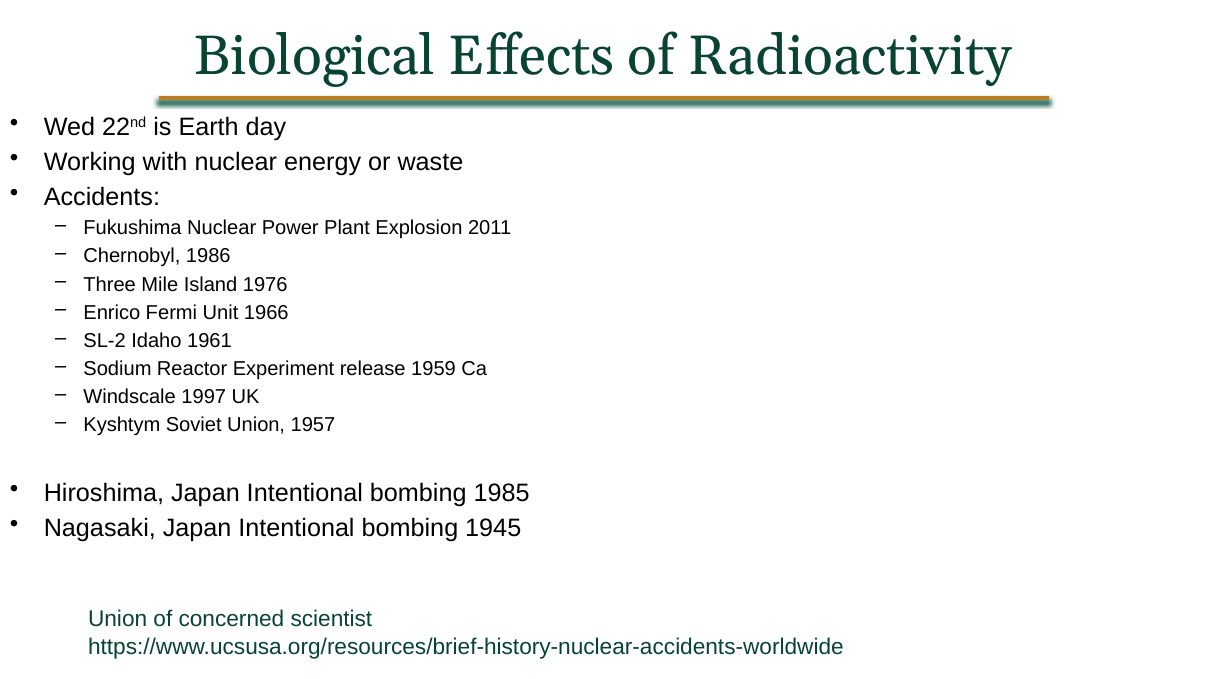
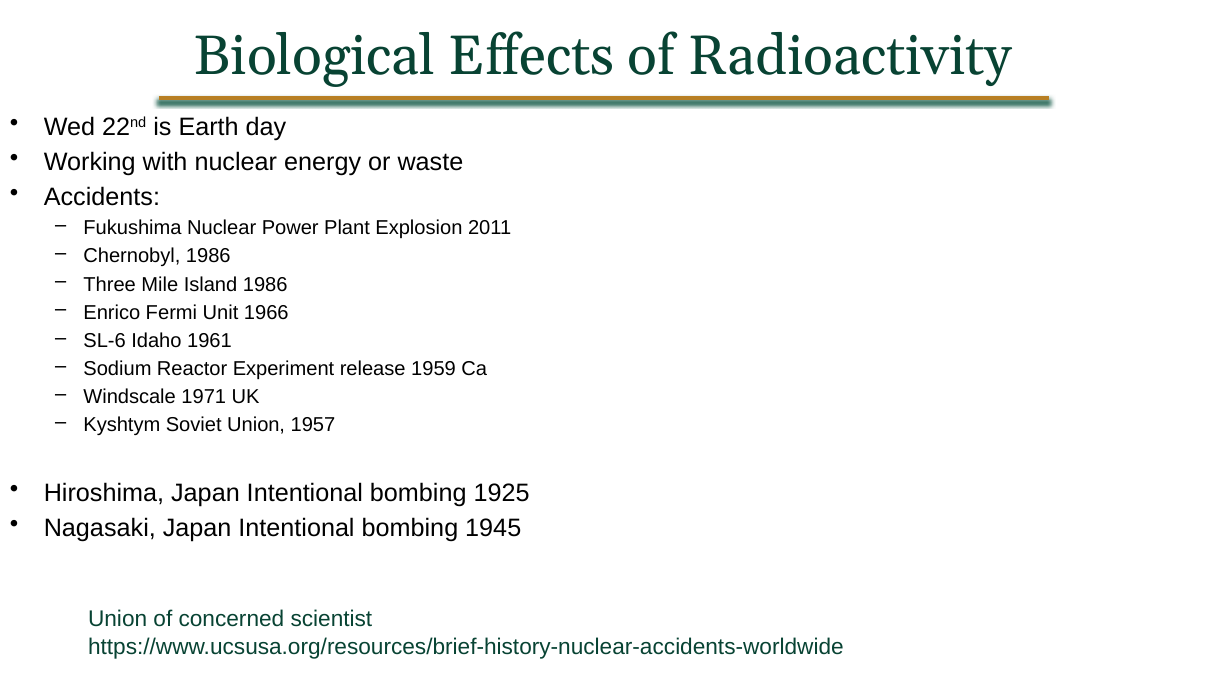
Island 1976: 1976 -> 1986
SL-2: SL-2 -> SL-6
1997: 1997 -> 1971
1985: 1985 -> 1925
